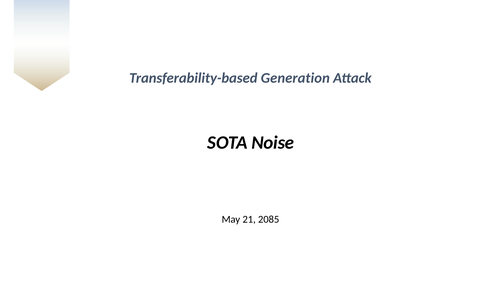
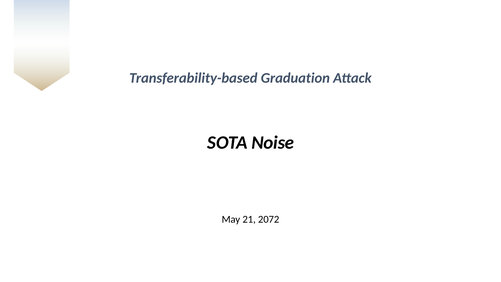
Generation: Generation -> Graduation
2085: 2085 -> 2072
